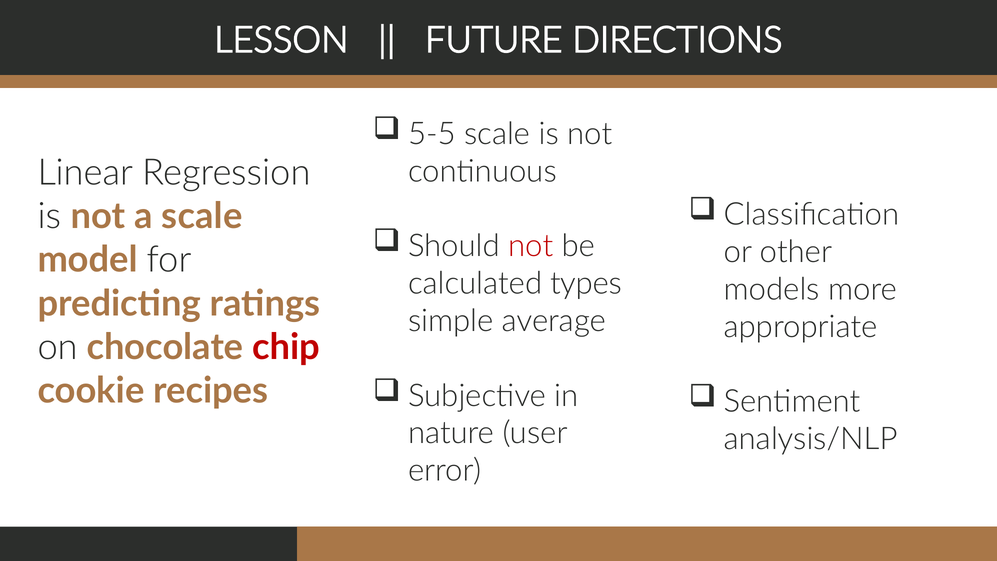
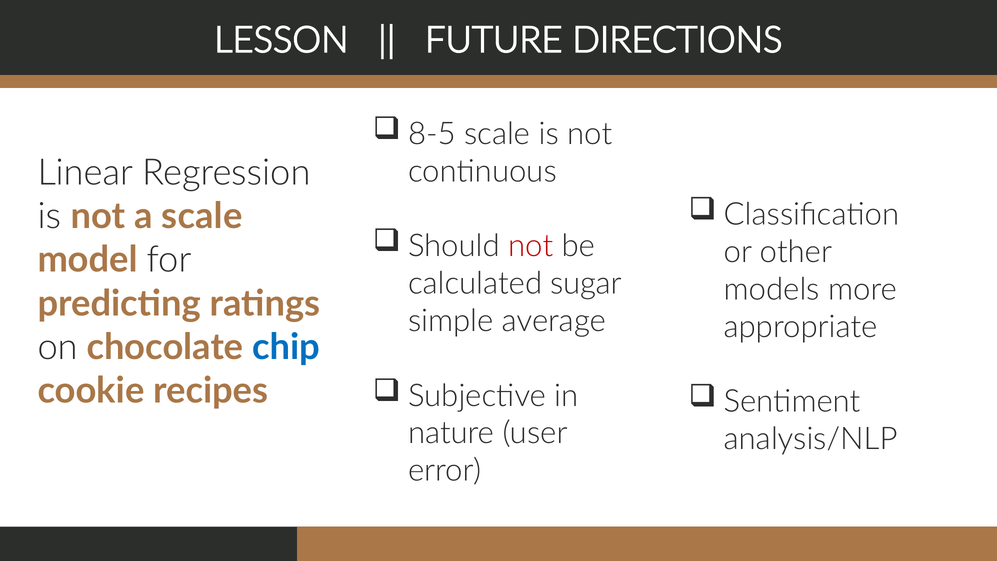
5-5: 5-5 -> 8-5
types: types -> sugar
chip colour: red -> blue
